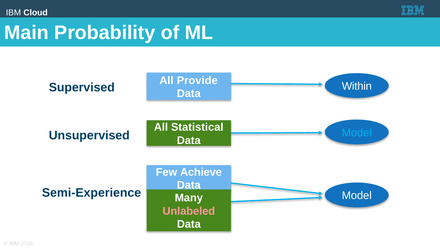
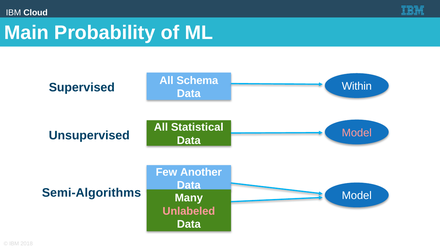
Provide: Provide -> Schema
Model at (357, 132) colour: light blue -> pink
Achieve: Achieve -> Another
Semi-Experience: Semi-Experience -> Semi-Algorithms
